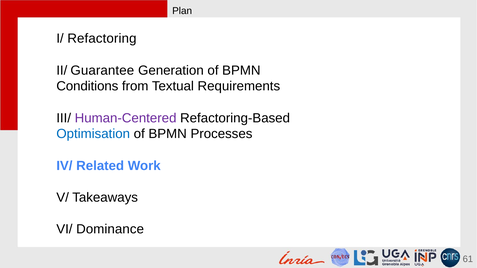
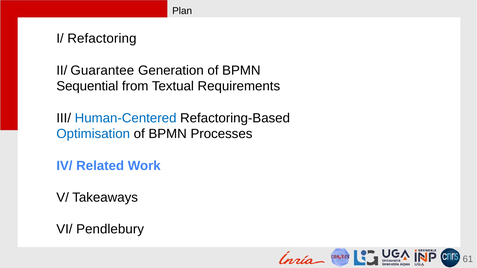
Conditions: Conditions -> Sequential
Human-Centered colour: purple -> blue
Dominance: Dominance -> Pendlebury
